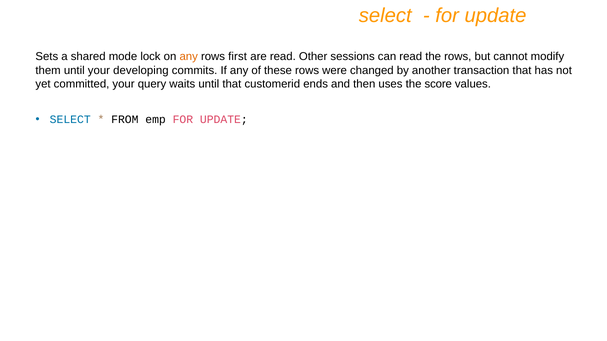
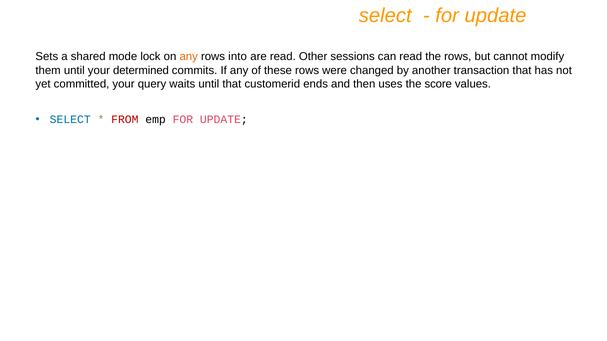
first: first -> into
developing: developing -> determined
FROM colour: black -> red
